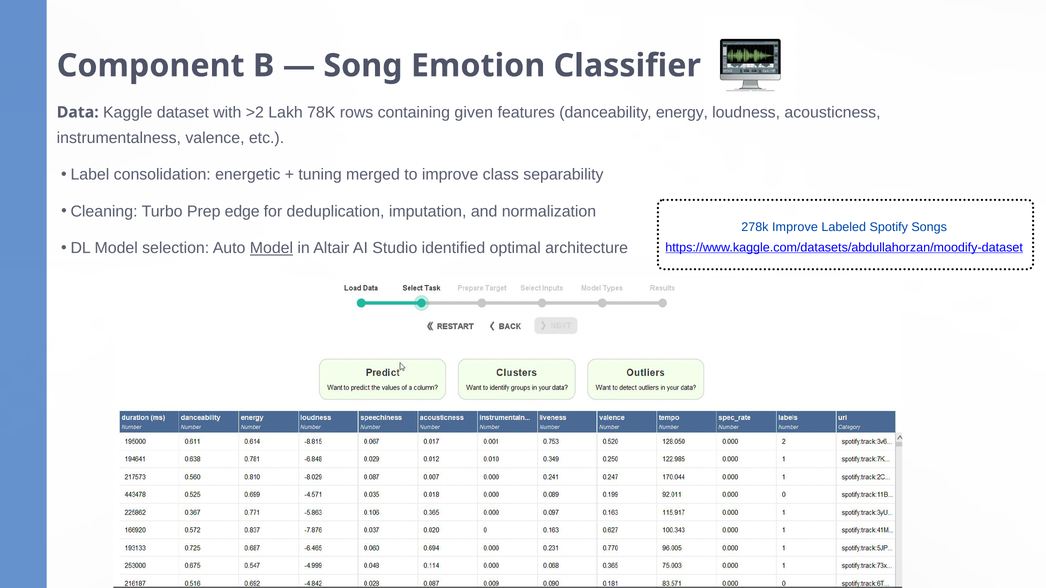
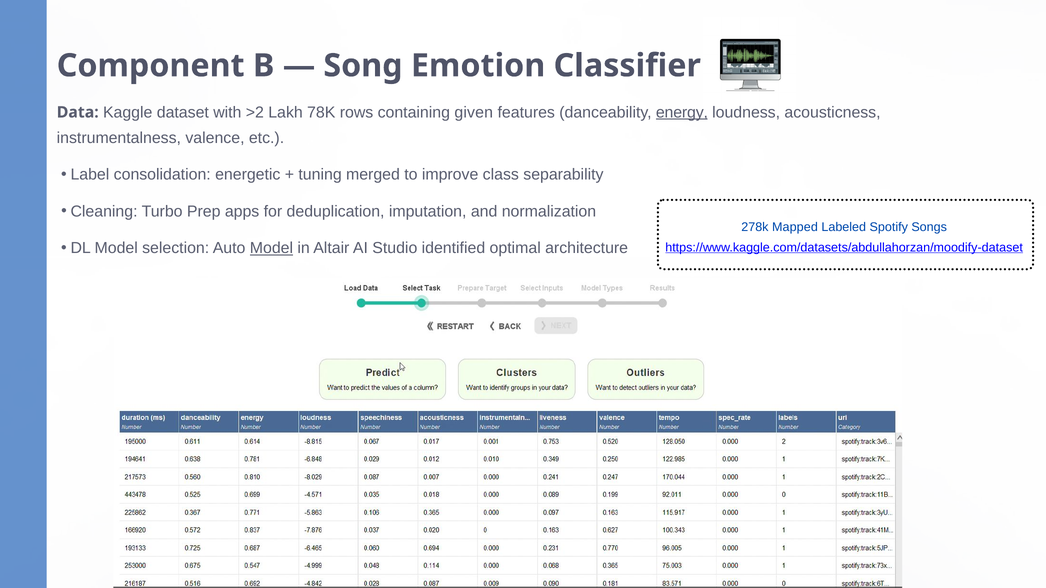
energy underline: none -> present
edge: edge -> apps
278k Improve: Improve -> Mapped
